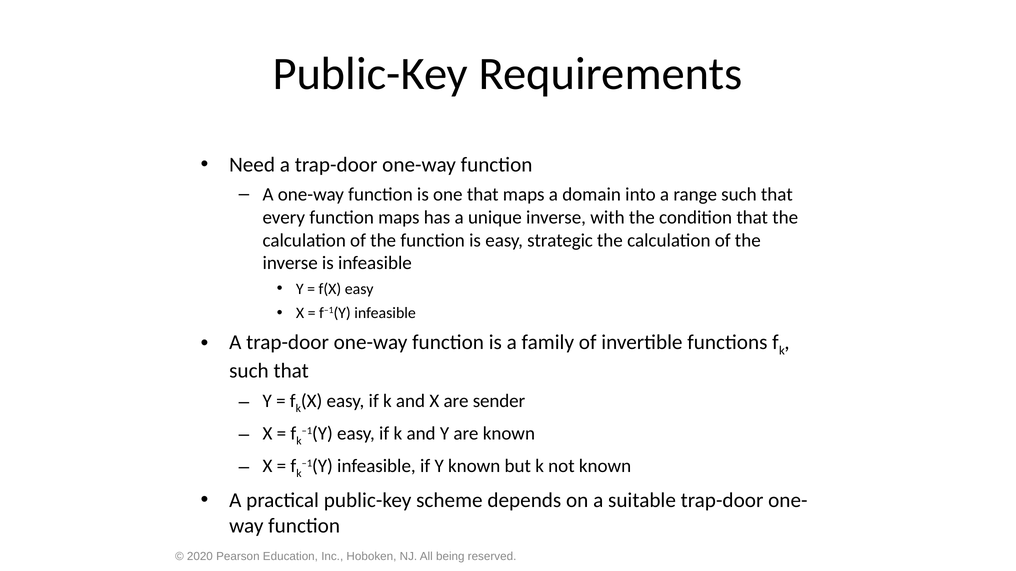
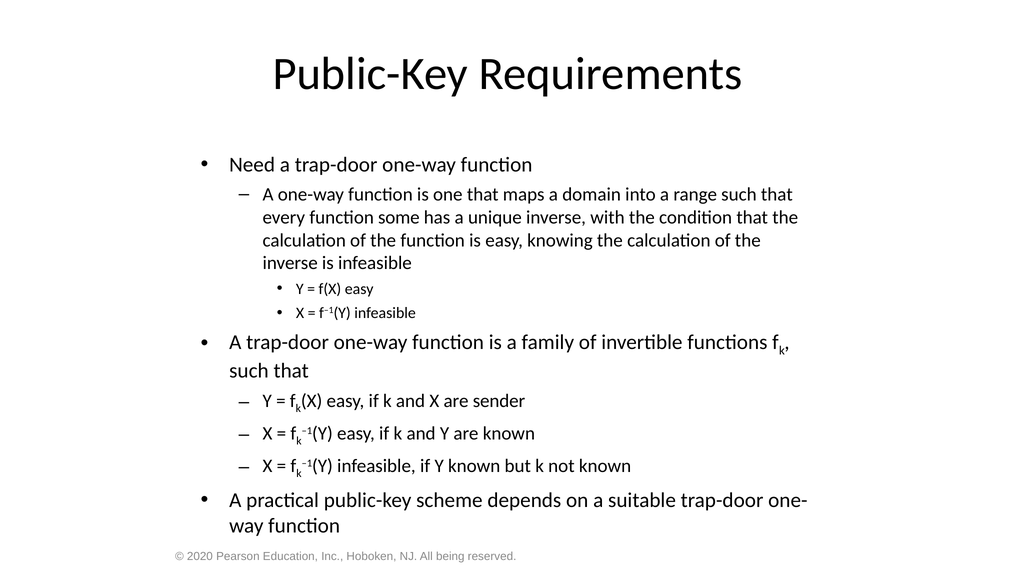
function maps: maps -> some
strategic: strategic -> knowing
